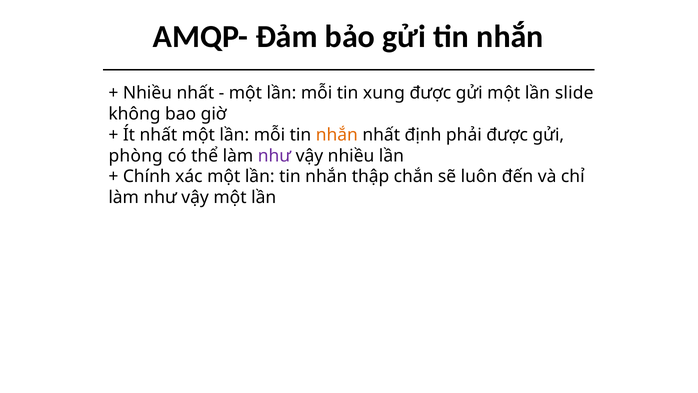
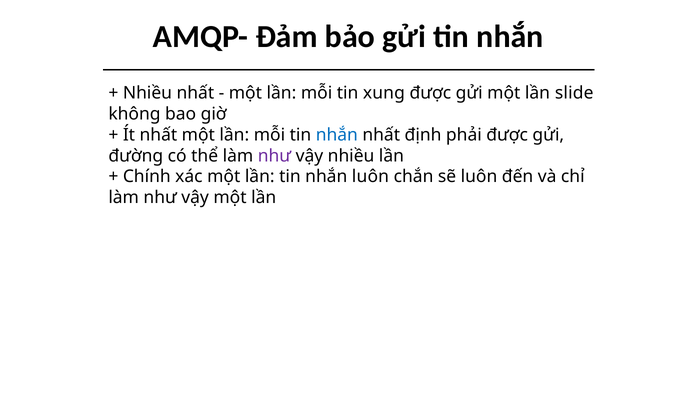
nhắn at (337, 135) colour: orange -> blue
phòng: phòng -> đường
nhắn thập: thập -> luôn
